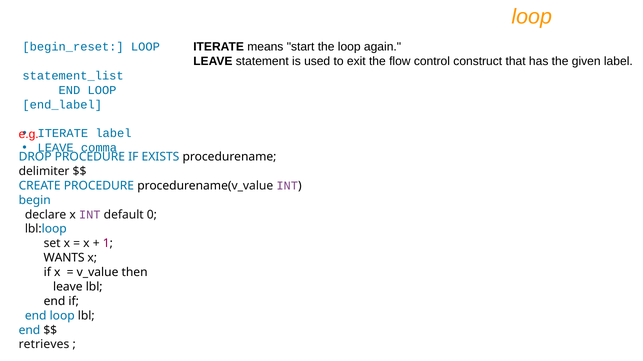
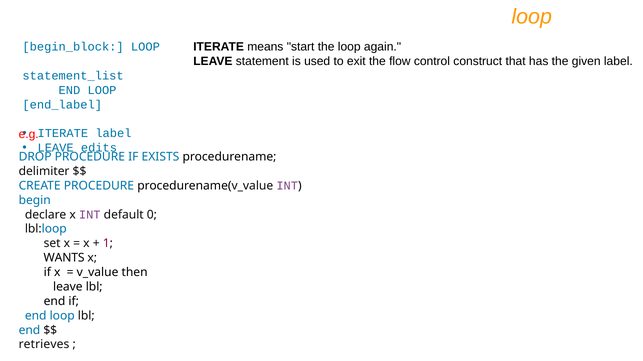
begin_reset: begin_reset -> begin_block
comma: comma -> edits
